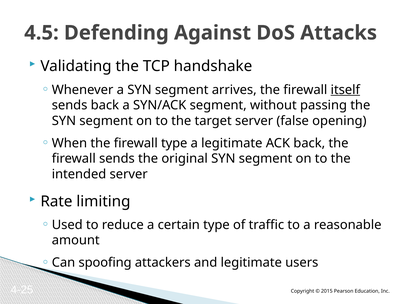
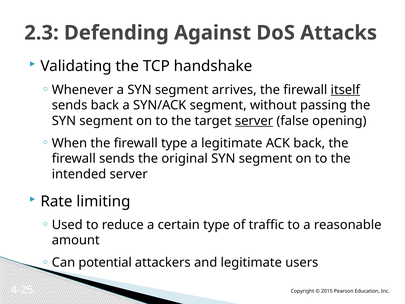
4.5: 4.5 -> 2.3
server at (254, 121) underline: none -> present
spoofing: spoofing -> potential
